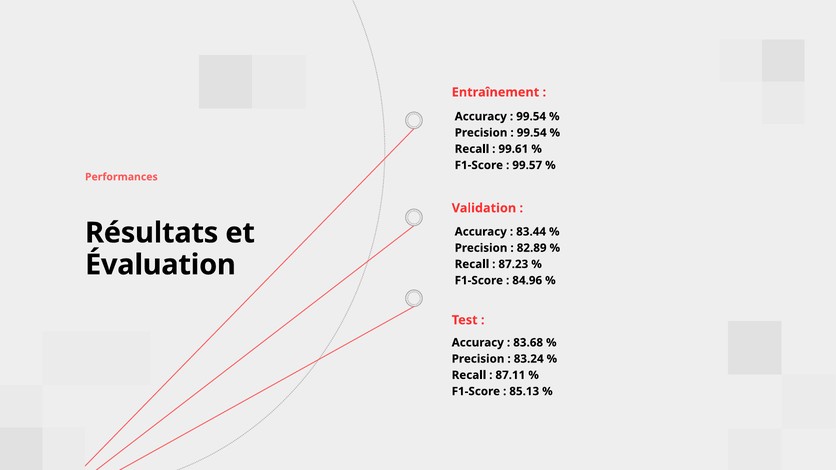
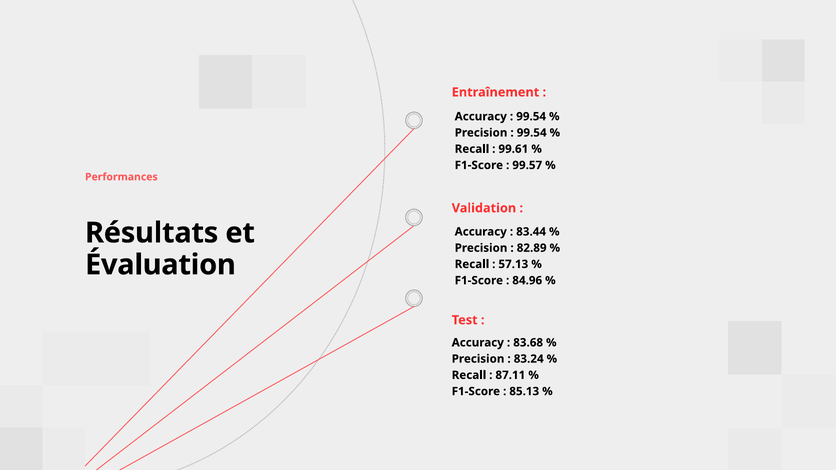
87.23: 87.23 -> 57.13
